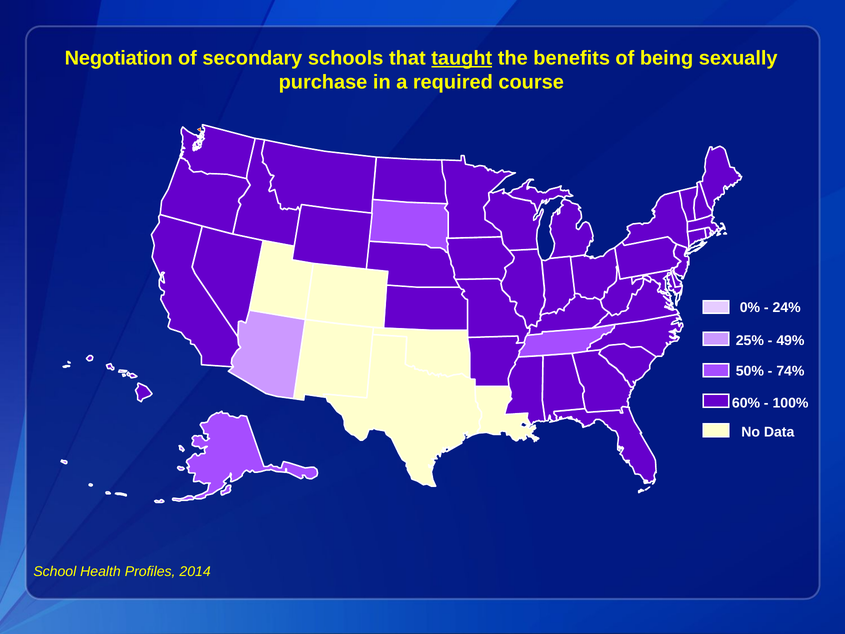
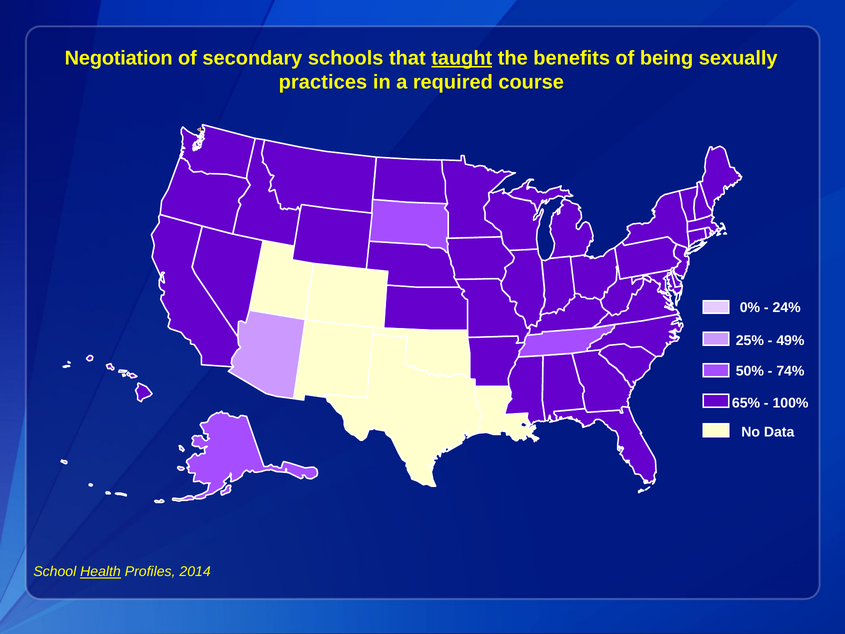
purchase: purchase -> practices
60%: 60% -> 65%
Health underline: none -> present
